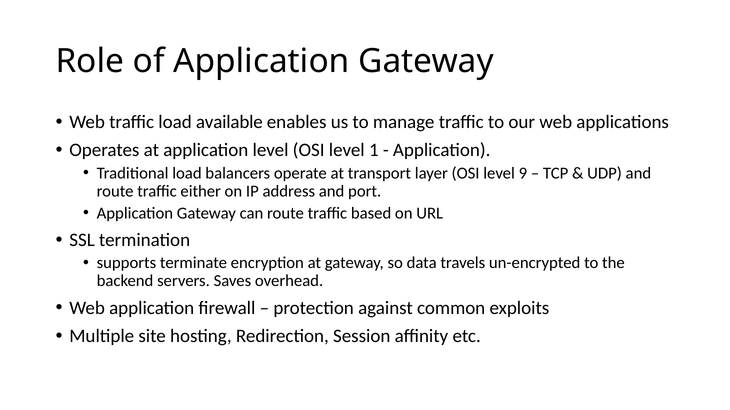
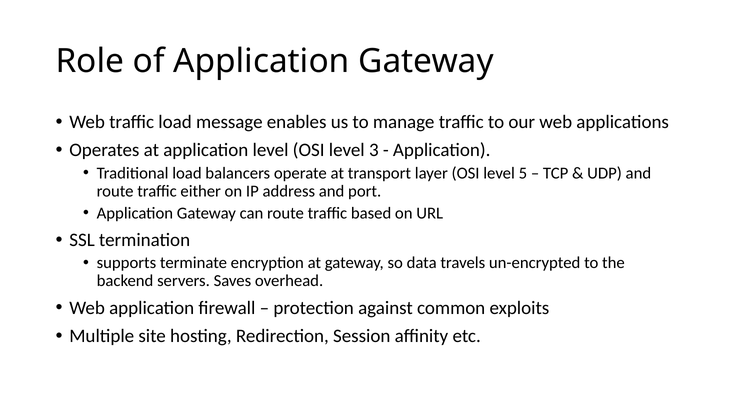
available: available -> message
1: 1 -> 3
9: 9 -> 5
